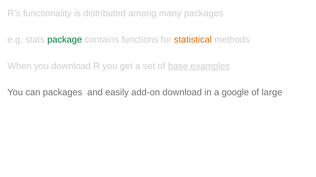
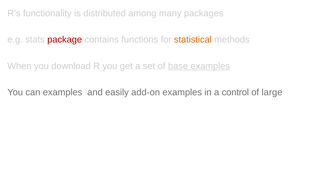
package colour: green -> red
can packages: packages -> examples
add-on download: download -> examples
google: google -> control
